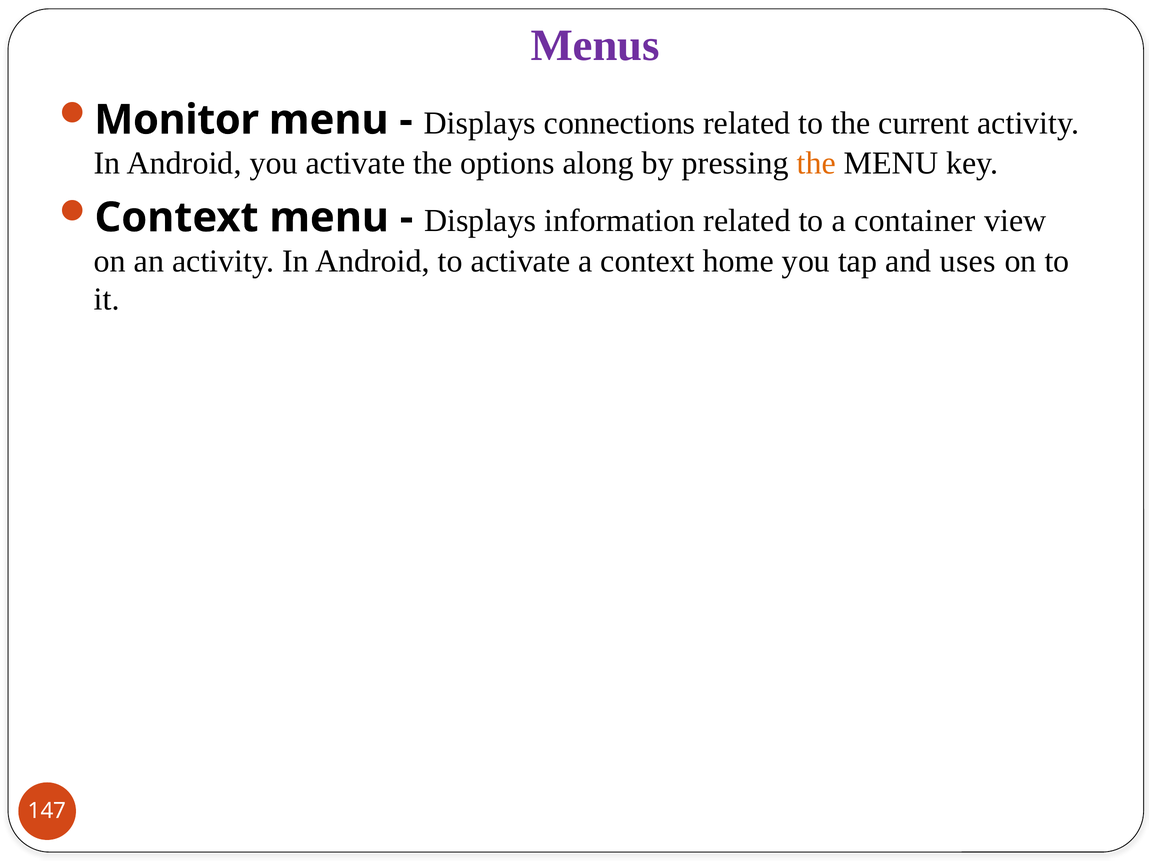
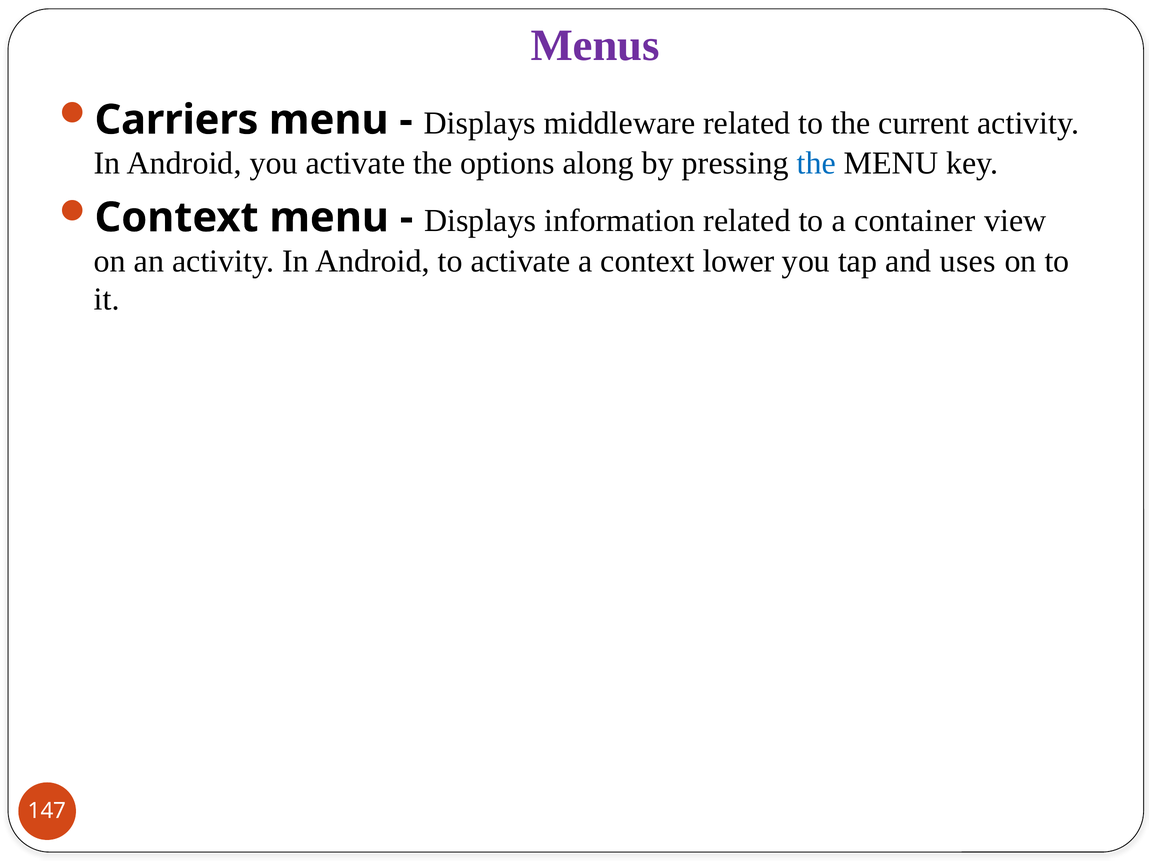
Monitor: Monitor -> Carriers
connections: connections -> middleware
the at (816, 163) colour: orange -> blue
home: home -> lower
